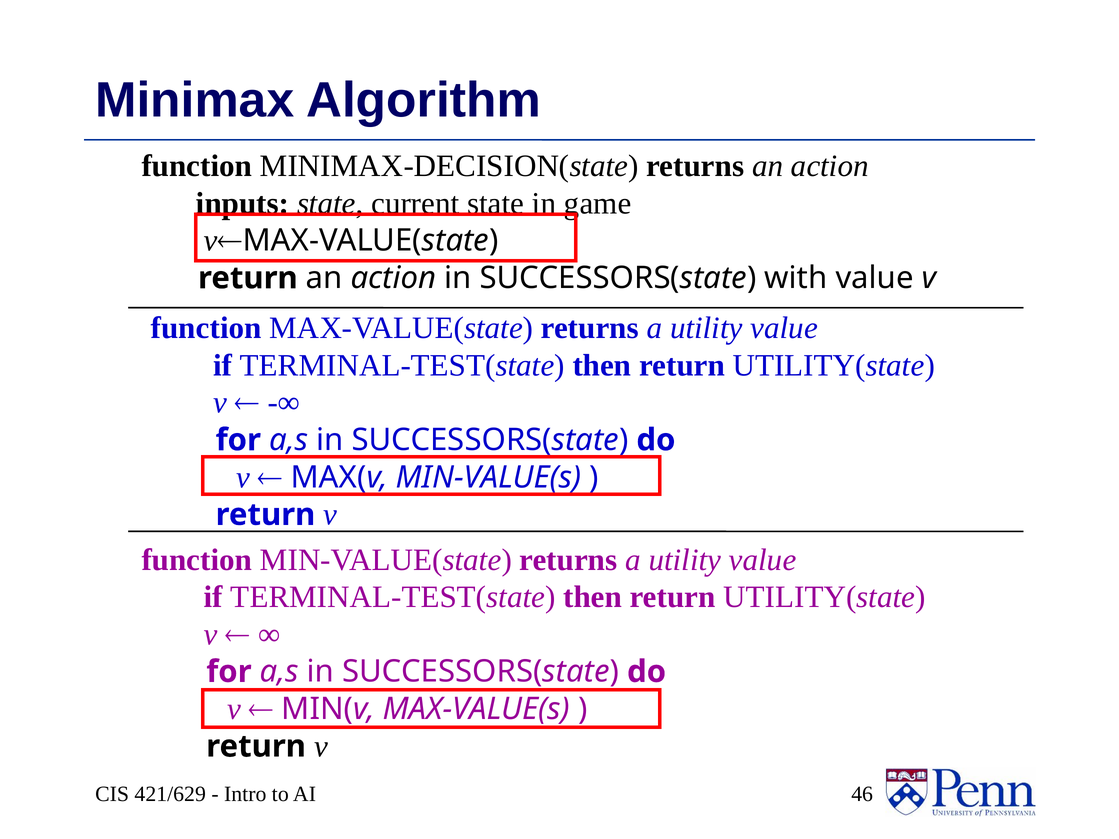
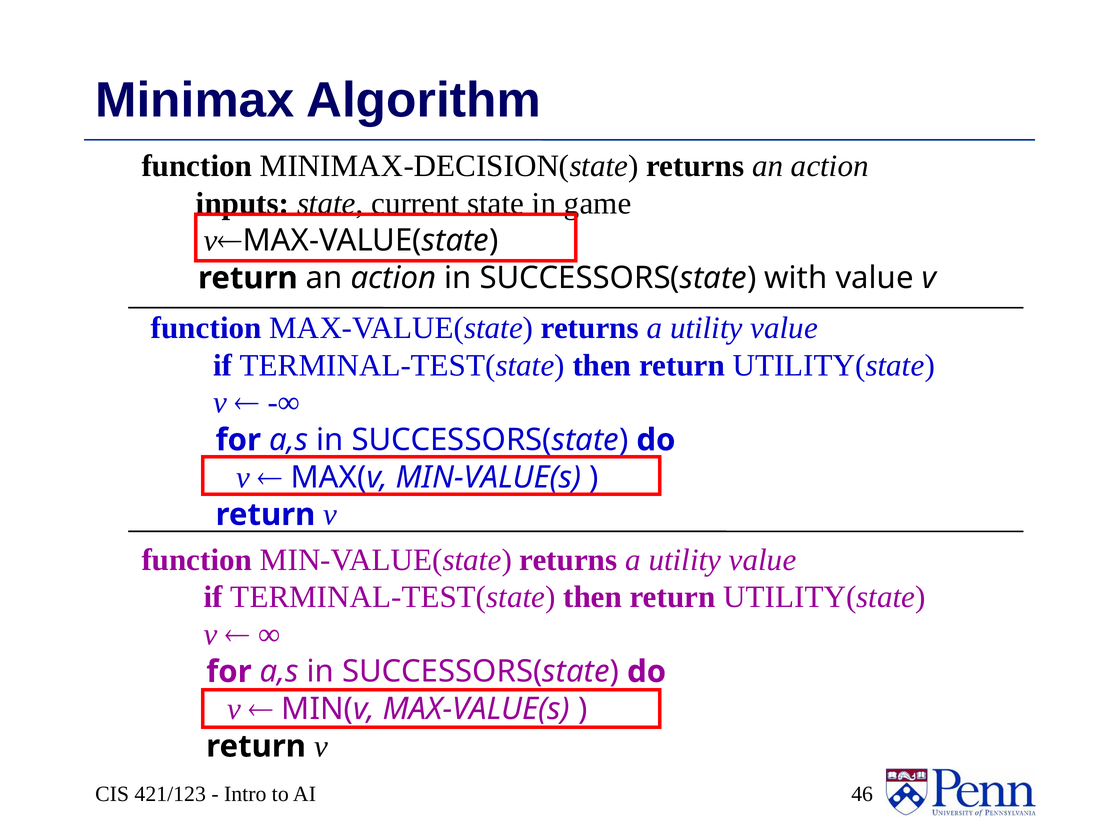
421/629: 421/629 -> 421/123
